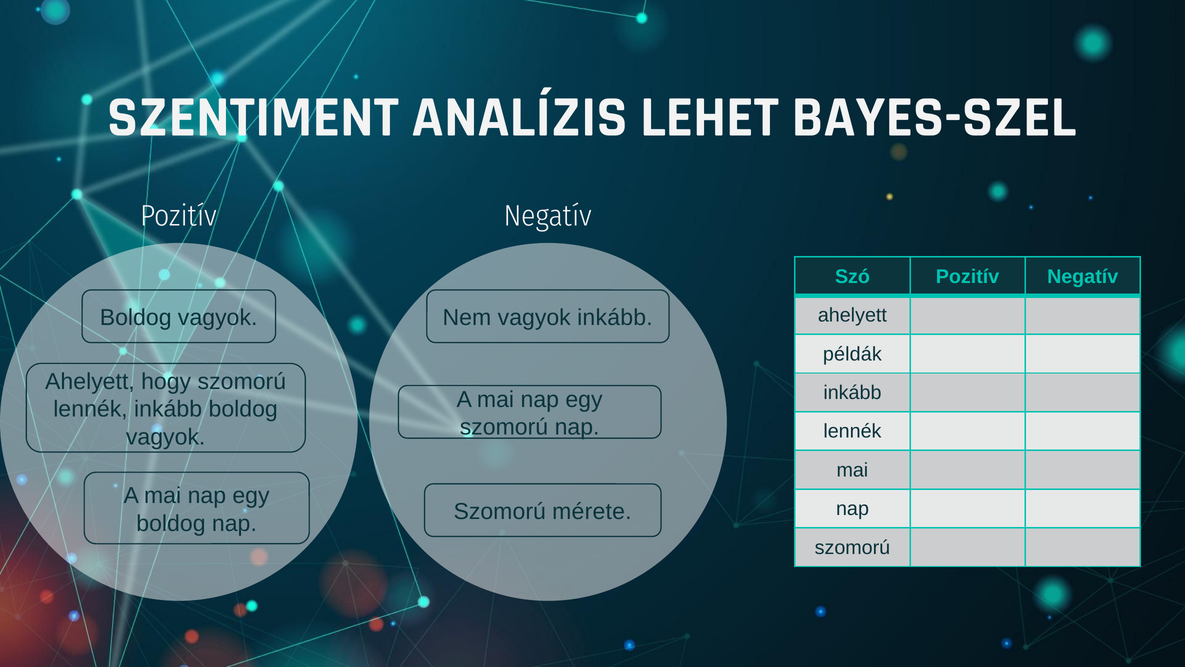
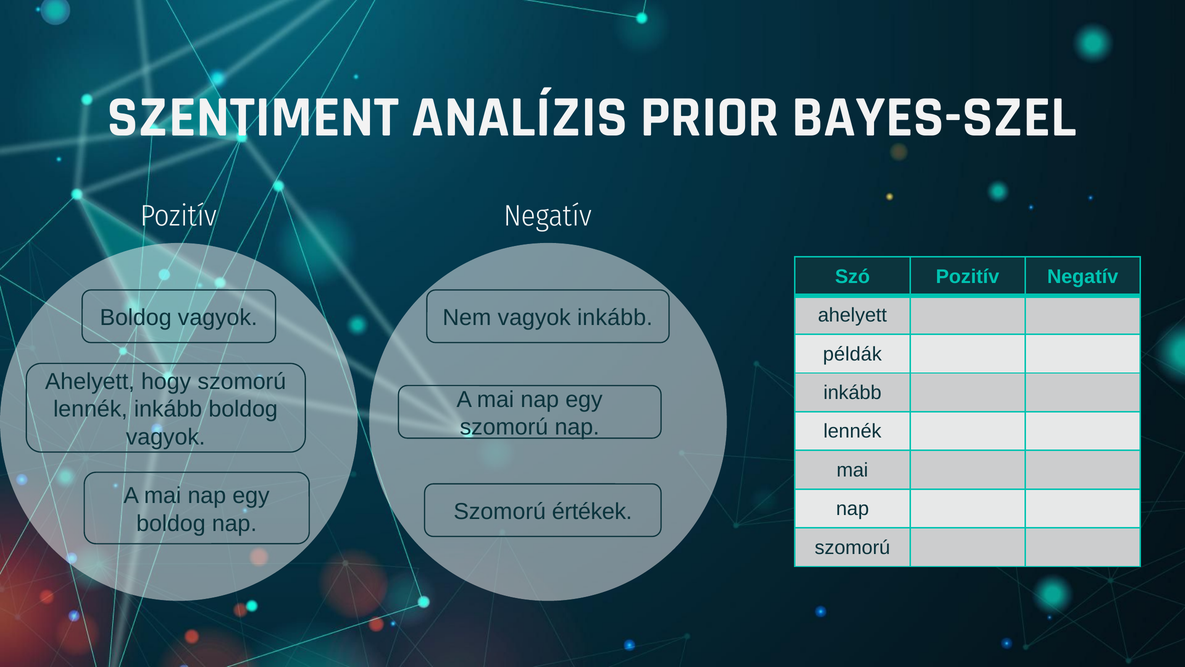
LEHET: LEHET -> PRIOR
mérete: mérete -> értékek
